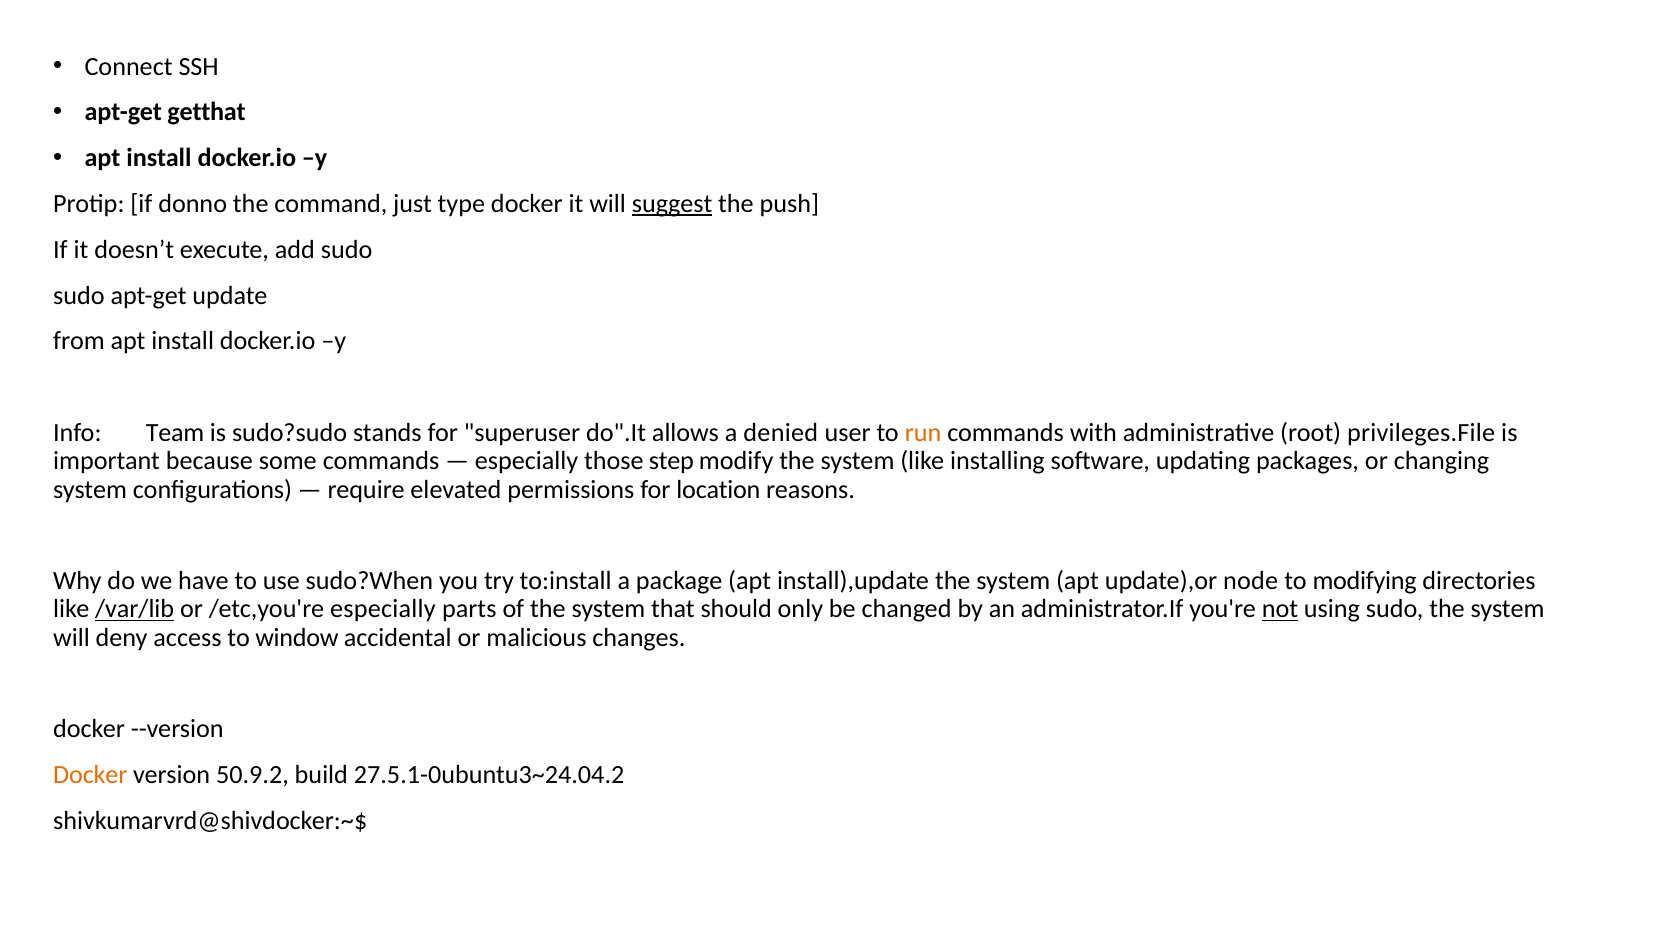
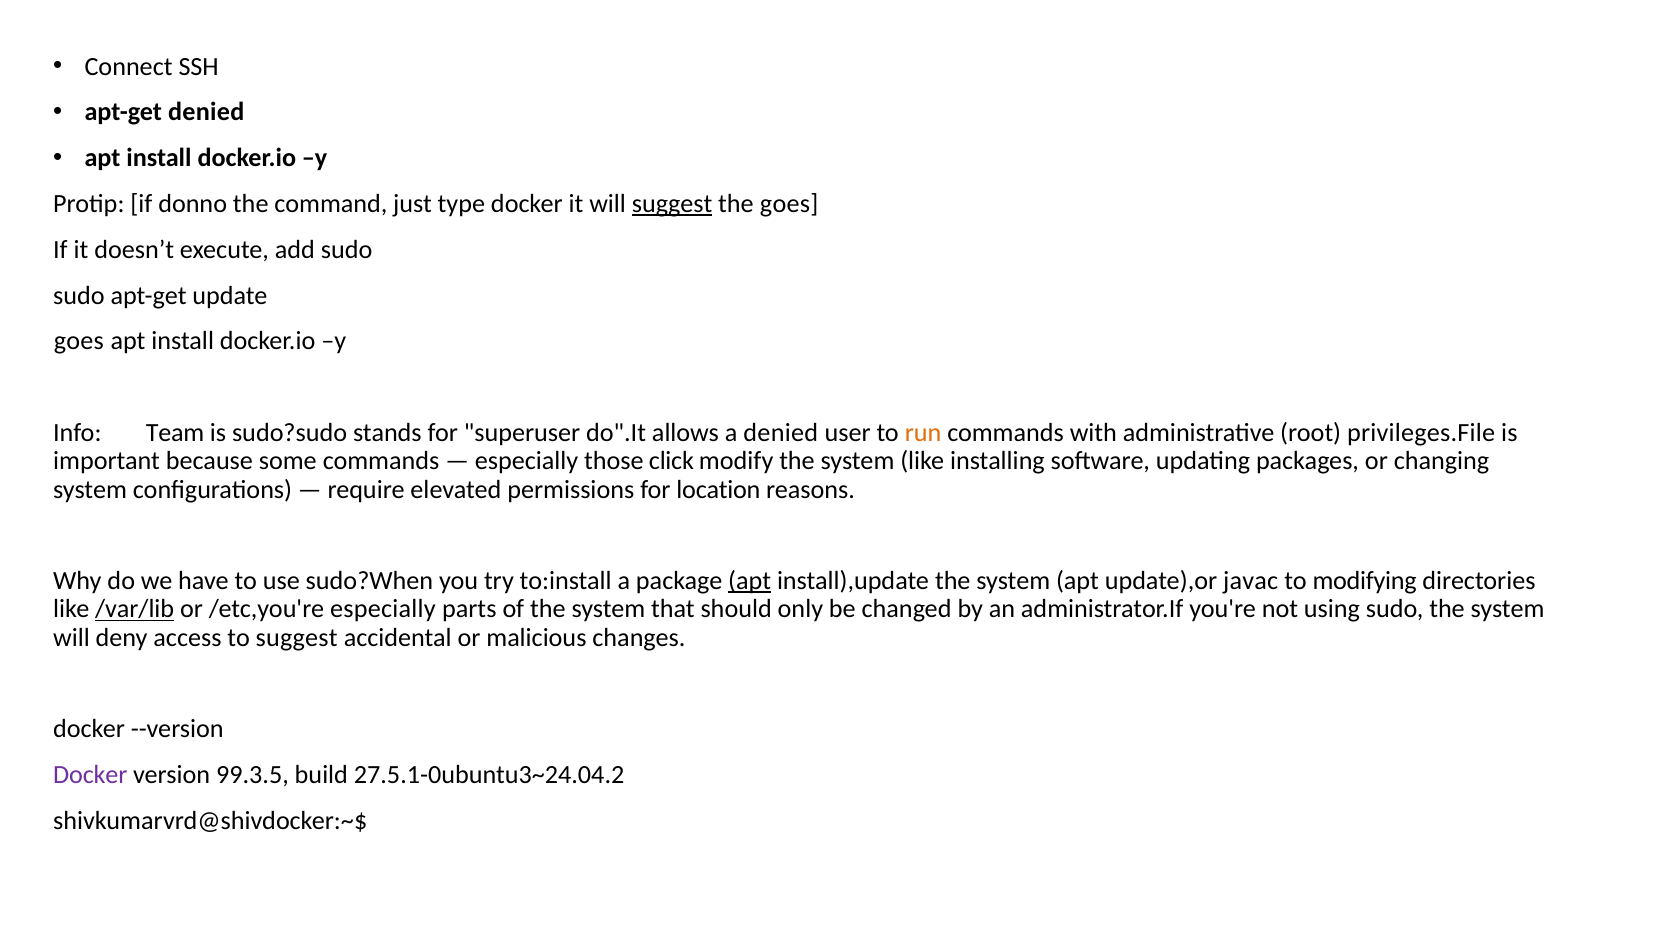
apt-get getthat: getthat -> denied
the push: push -> goes
from at (79, 341): from -> goes
step: step -> click
apt at (750, 581) underline: none -> present
node: node -> javac
not underline: present -> none
to window: window -> suggest
Docker at (90, 775) colour: orange -> purple
50.9.2: 50.9.2 -> 99.3.5
